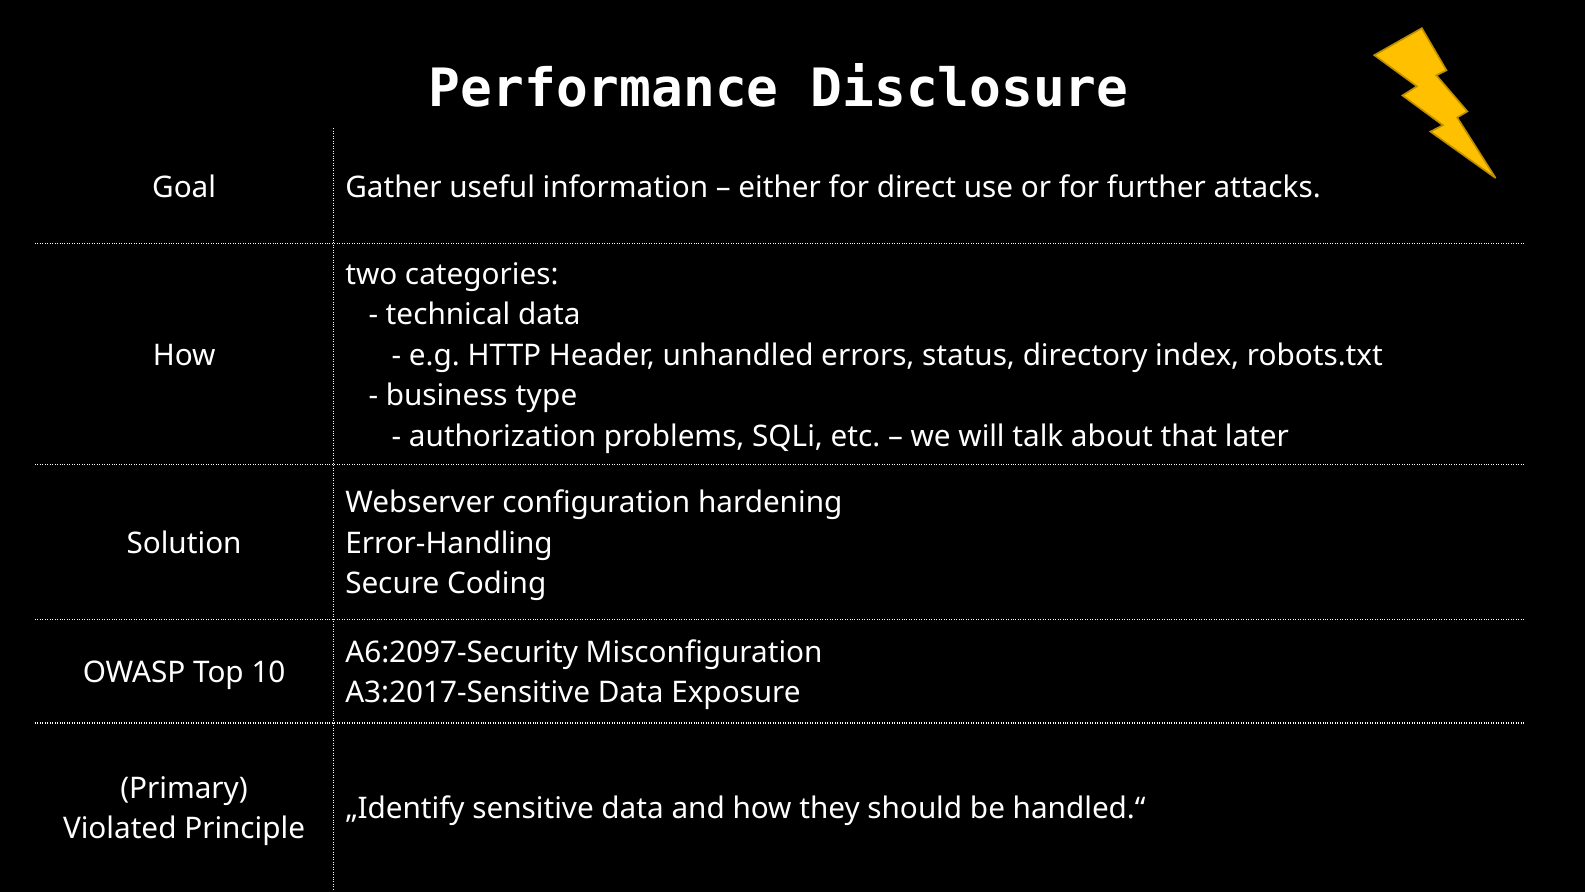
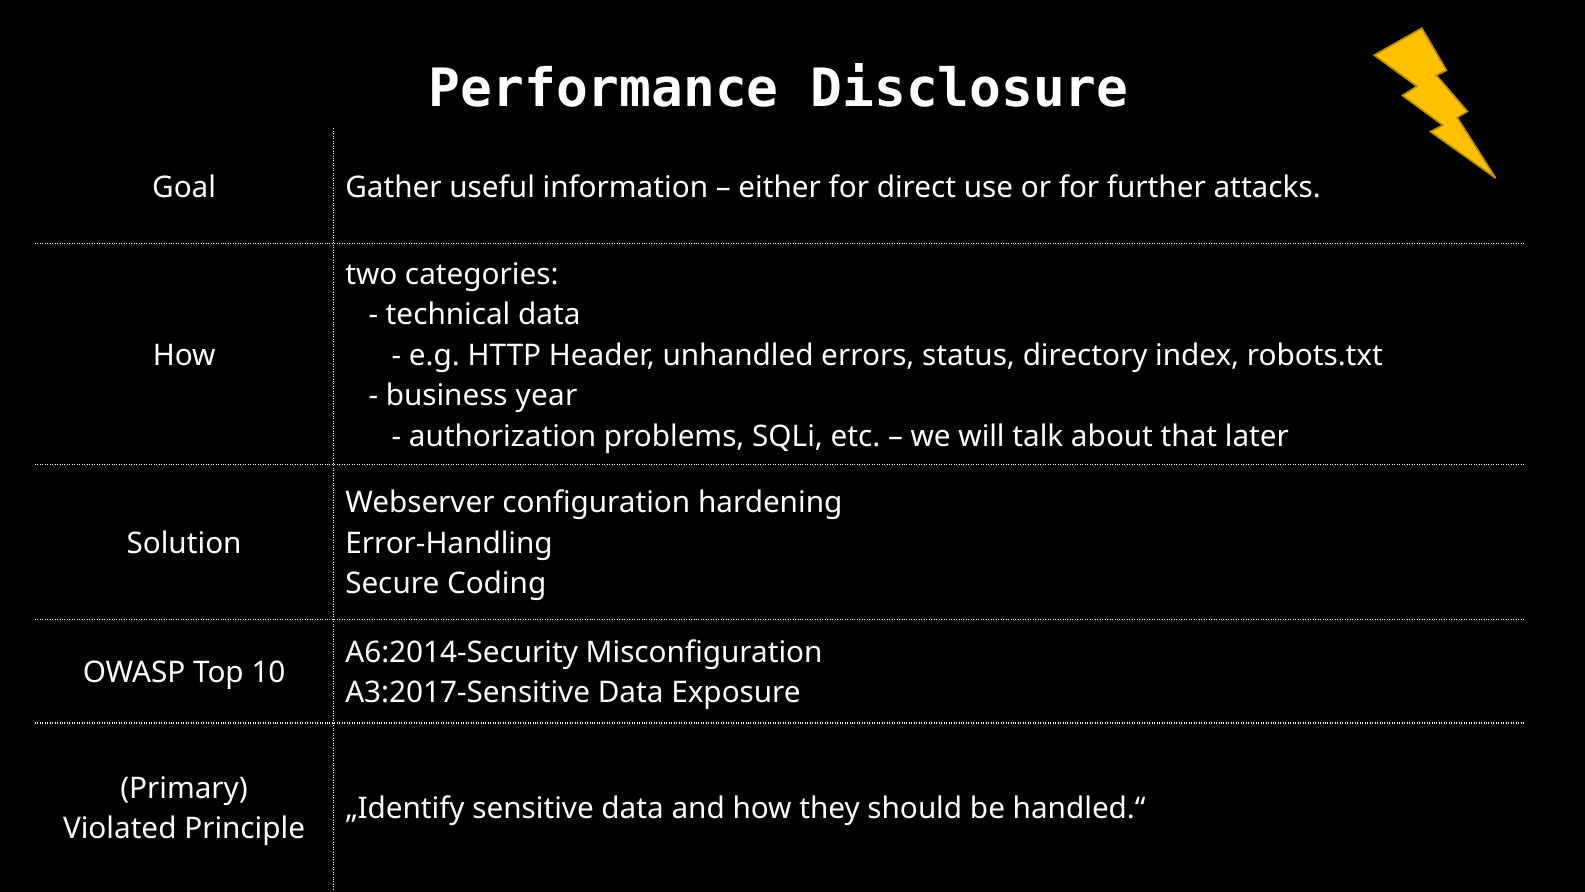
type: type -> year
A6:2097-Security: A6:2097-Security -> A6:2014-Security
